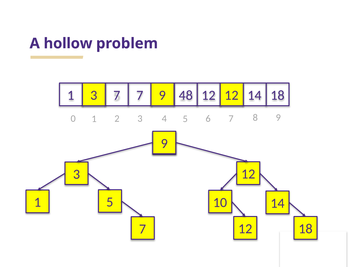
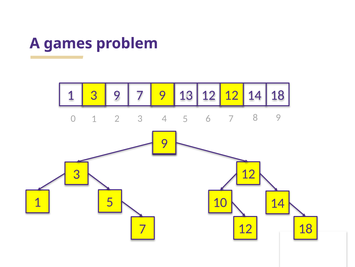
hollow: hollow -> games
7 at (117, 95): 7 -> 9
48: 48 -> 13
